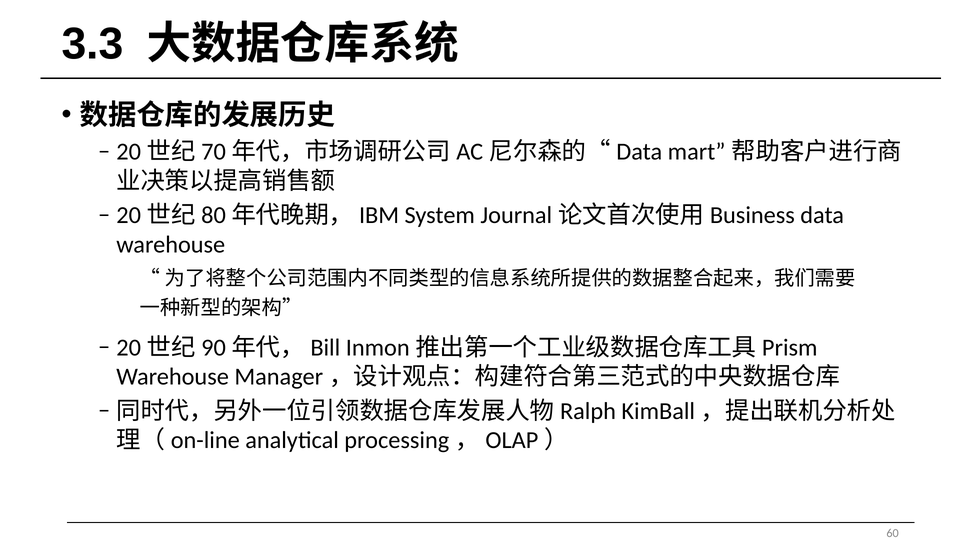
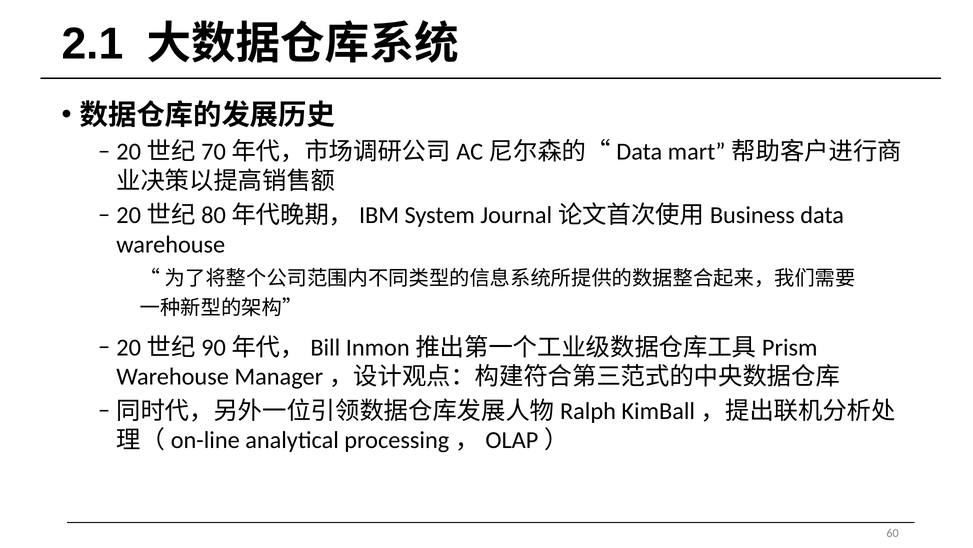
3.3: 3.3 -> 2.1
